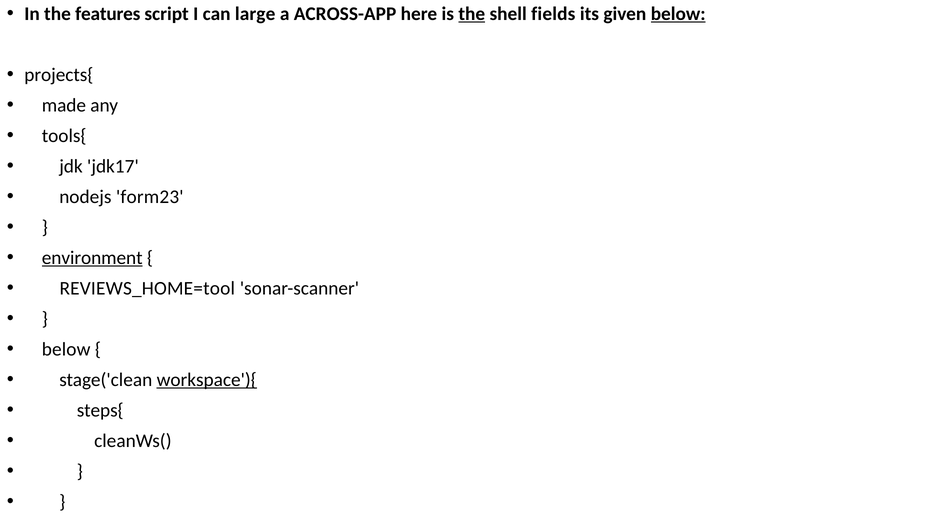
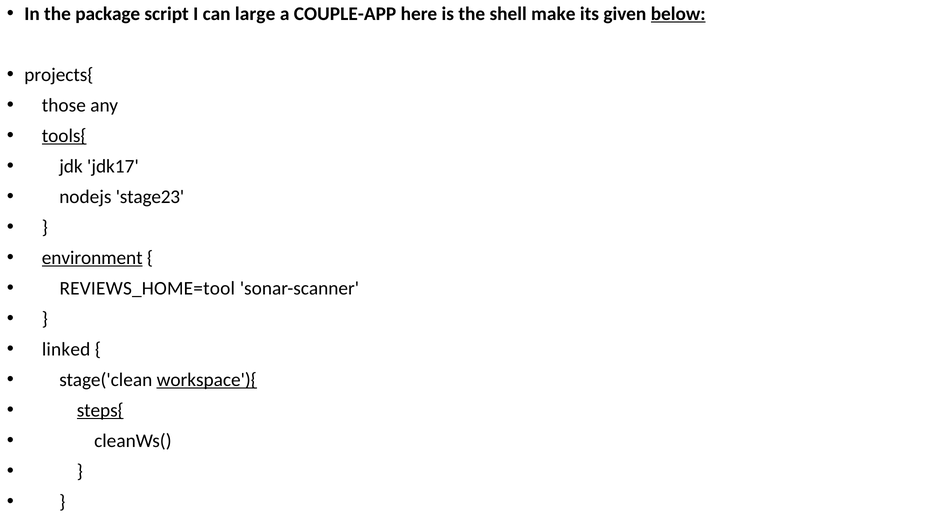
features: features -> package
ACROSS-APP: ACROSS-APP -> COUPLE-APP
the at (472, 14) underline: present -> none
fields: fields -> make
made: made -> those
tools{ underline: none -> present
form23: form23 -> stage23
below at (66, 349): below -> linked
steps{ underline: none -> present
